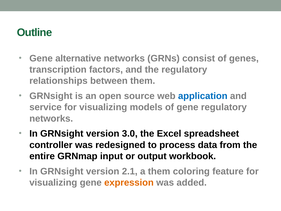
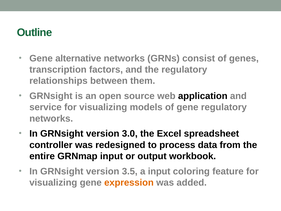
application colour: blue -> black
2.1: 2.1 -> 3.5
a them: them -> input
